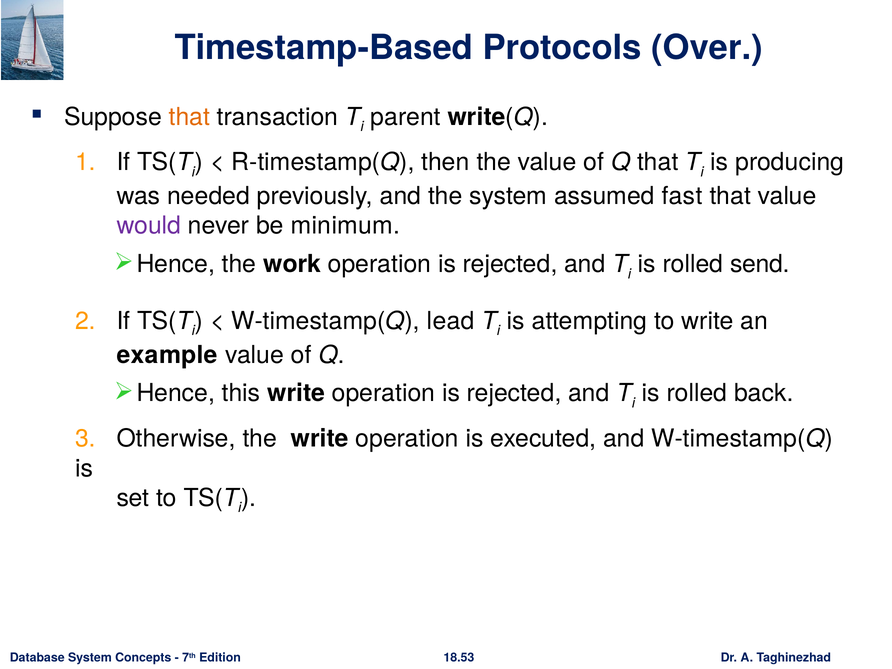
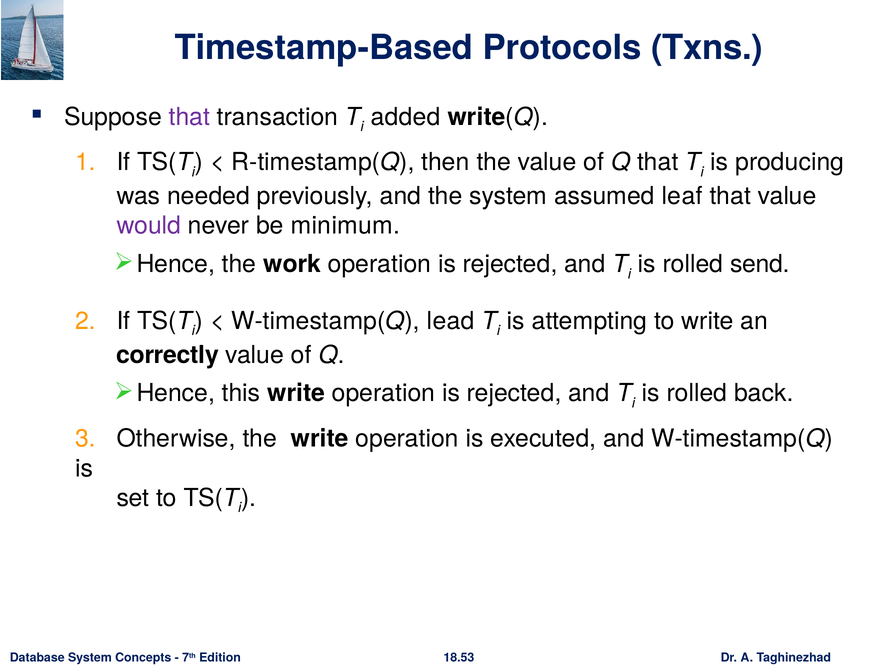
Over: Over -> Txns
that at (189, 117) colour: orange -> purple
parent: parent -> added
fast: fast -> leaf
example: example -> correctly
